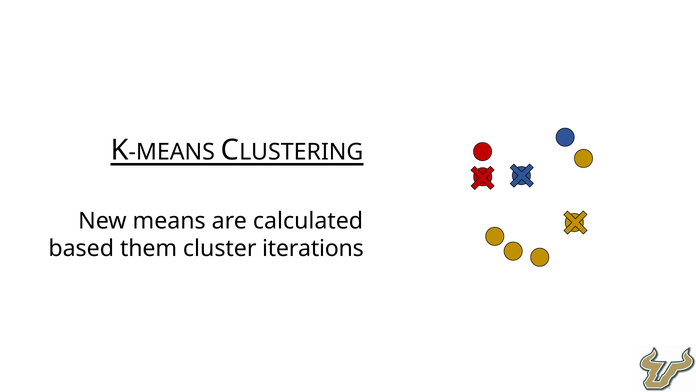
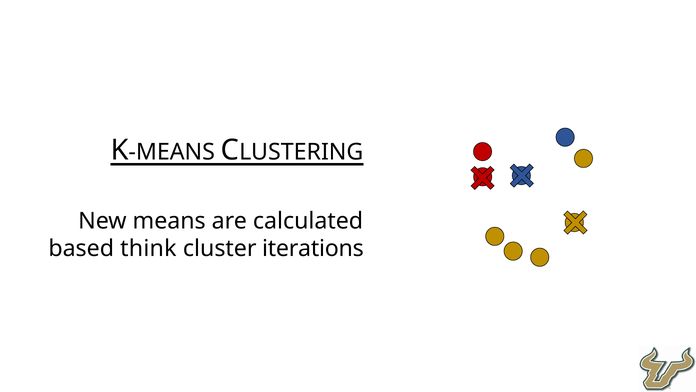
them: them -> think
